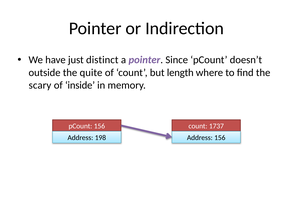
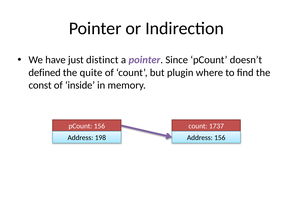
outside: outside -> defined
length: length -> plugin
scary: scary -> const
